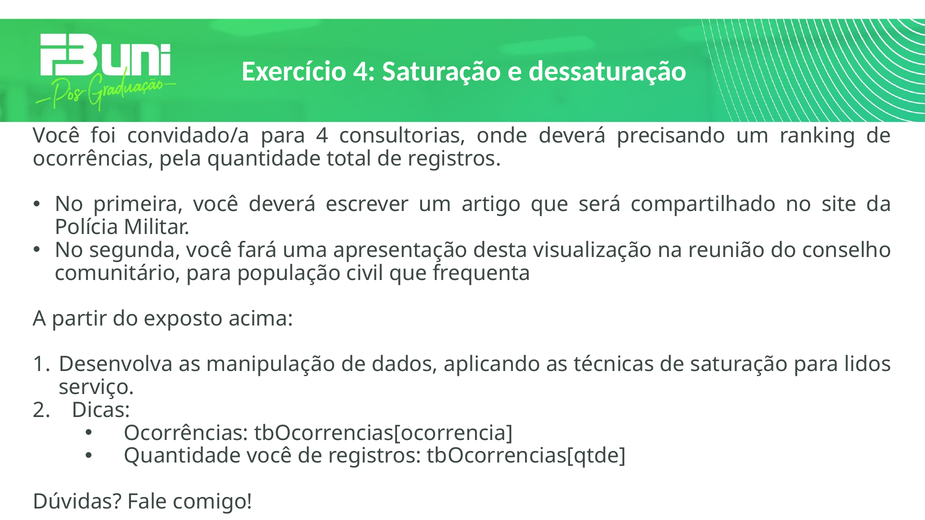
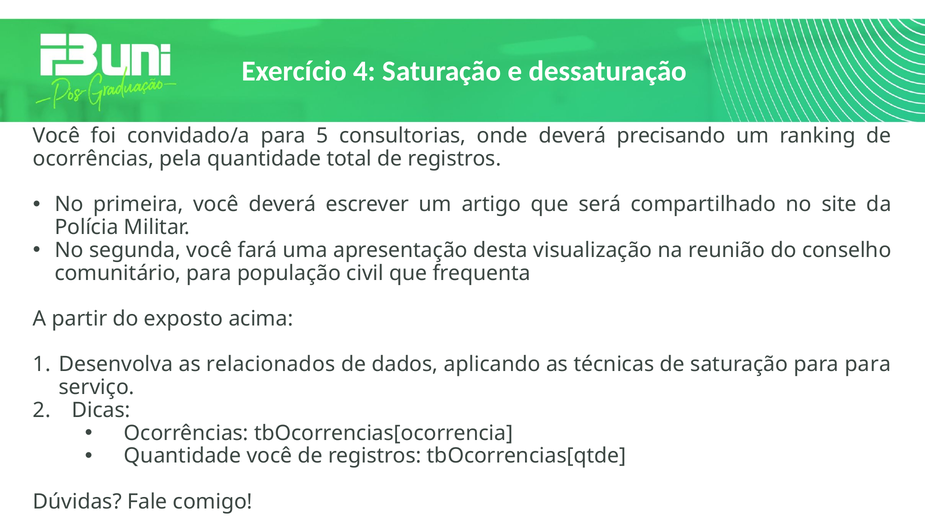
para 4: 4 -> 5
manipulação: manipulação -> relacionados
para lidos: lidos -> para
